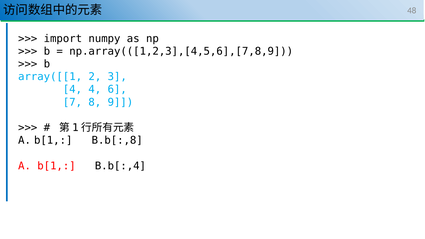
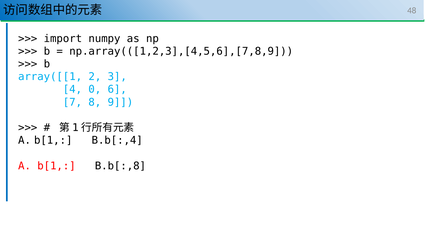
4 4: 4 -> 0
B.b[:,8: B.b[:,8 -> B.b[:,4
B.b[:,4: B.b[:,4 -> B.b[:,8
